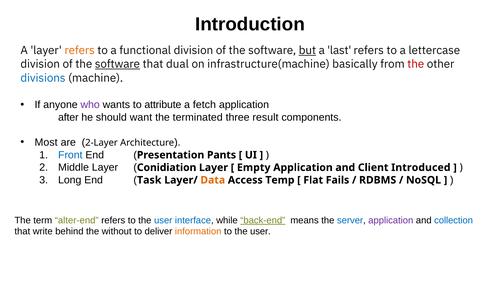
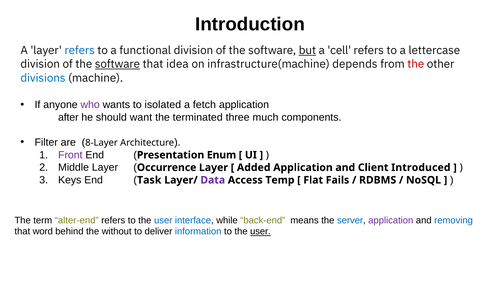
refers at (80, 50) colour: orange -> blue
last: last -> cell
dual: dual -> idea
basically: basically -> depends
attribute: attribute -> isolated
result: result -> much
Most: Most -> Filter
2-Layer: 2-Layer -> 8-Layer
Front colour: blue -> purple
Pants: Pants -> Enum
Conidiation: Conidiation -> Occurrence
Empty: Empty -> Added
Long: Long -> Keys
Data colour: orange -> purple
back-end underline: present -> none
collection: collection -> removing
write: write -> word
information colour: orange -> blue
user at (260, 232) underline: none -> present
